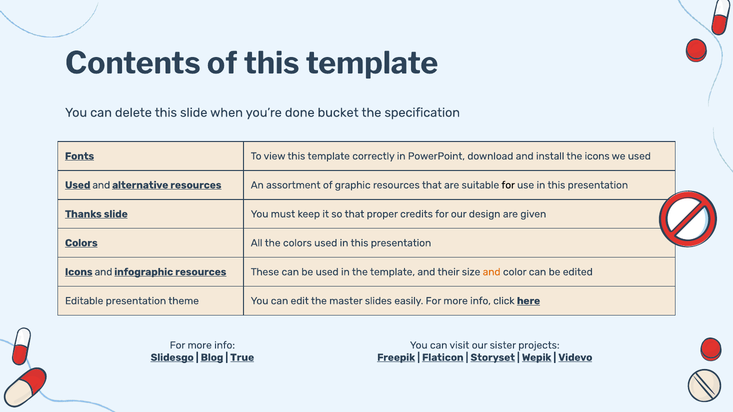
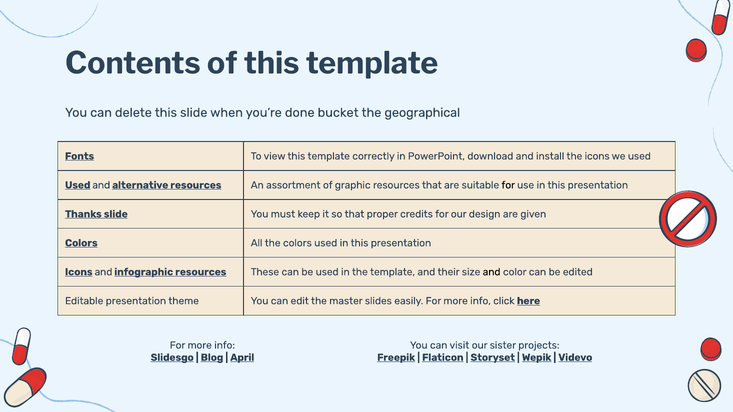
specification: specification -> geographical
and at (492, 272) colour: orange -> black
True: True -> April
